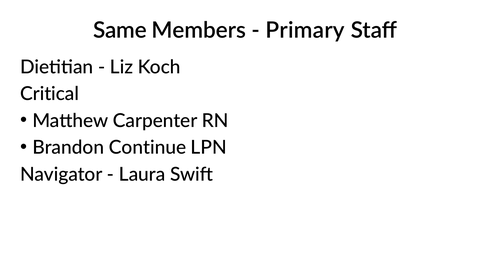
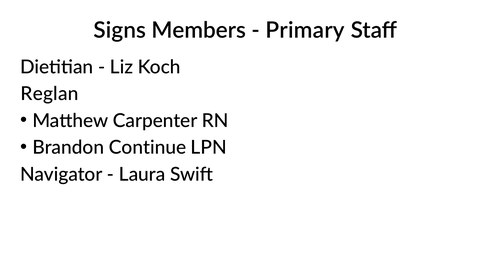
Same: Same -> Signs
Critical: Critical -> Reglan
